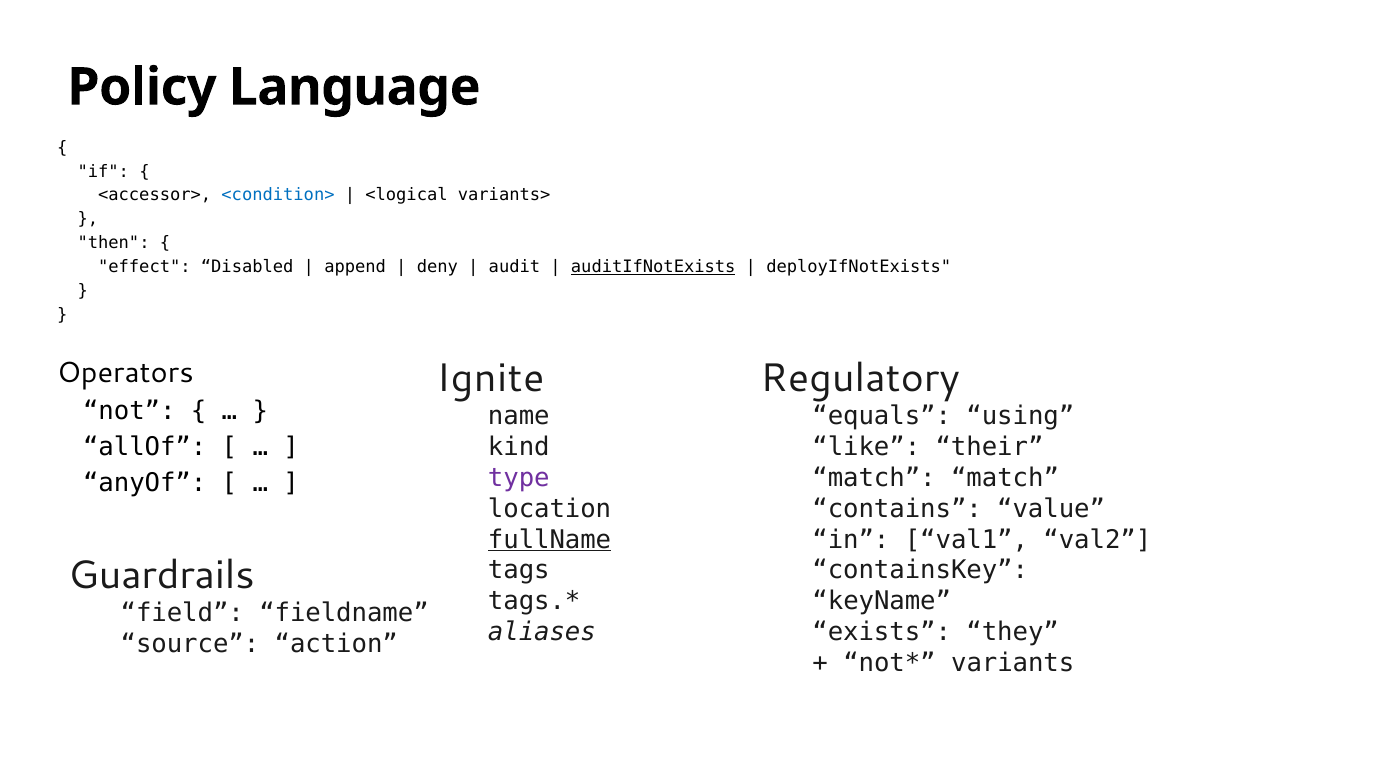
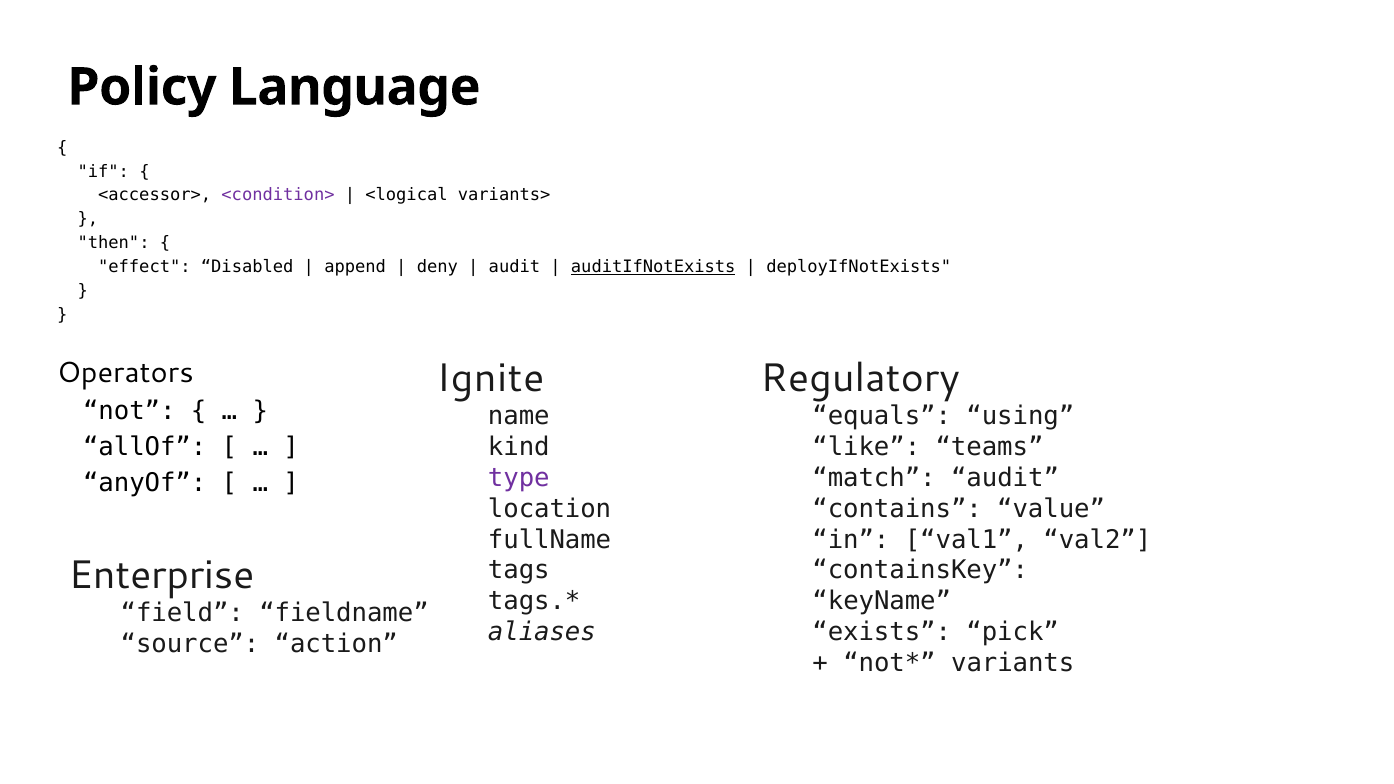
<condition> colour: blue -> purple
their: their -> teams
match match: match -> audit
fullName underline: present -> none
Guardrails: Guardrails -> Enterprise
they: they -> pick
